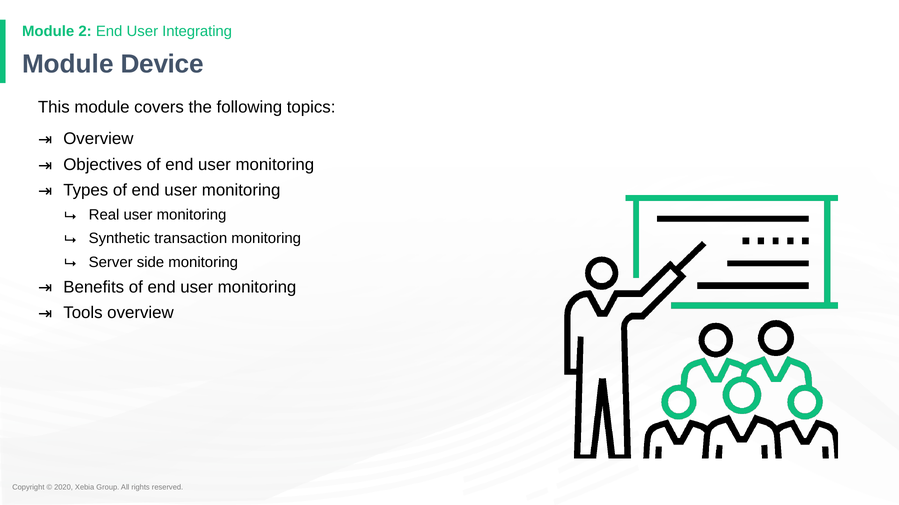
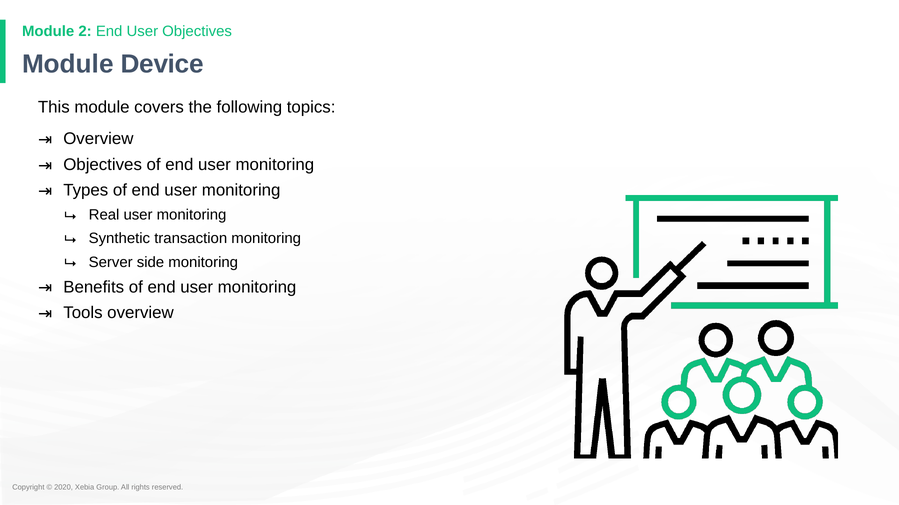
User Integrating: Integrating -> Objectives
